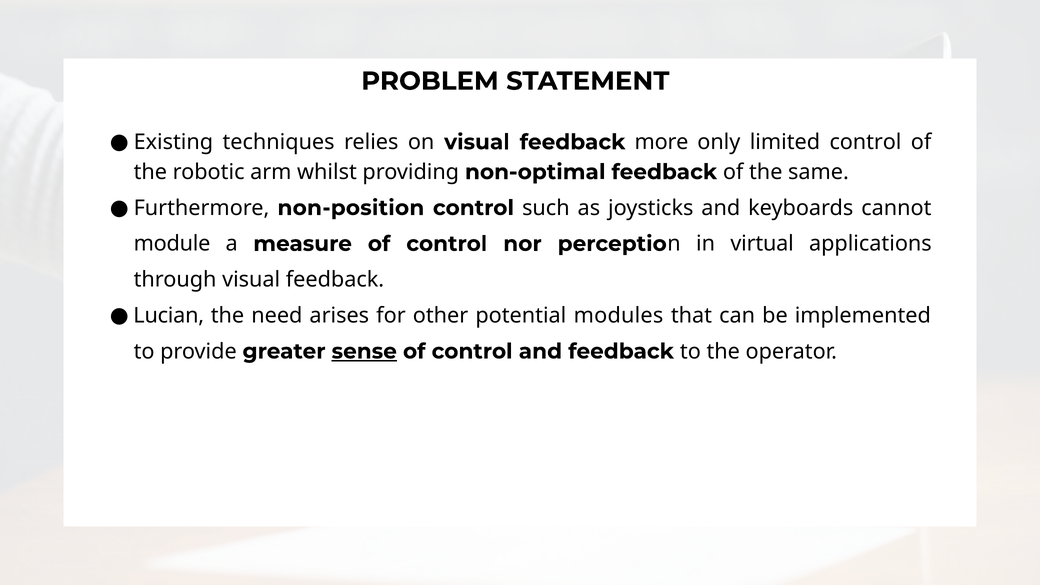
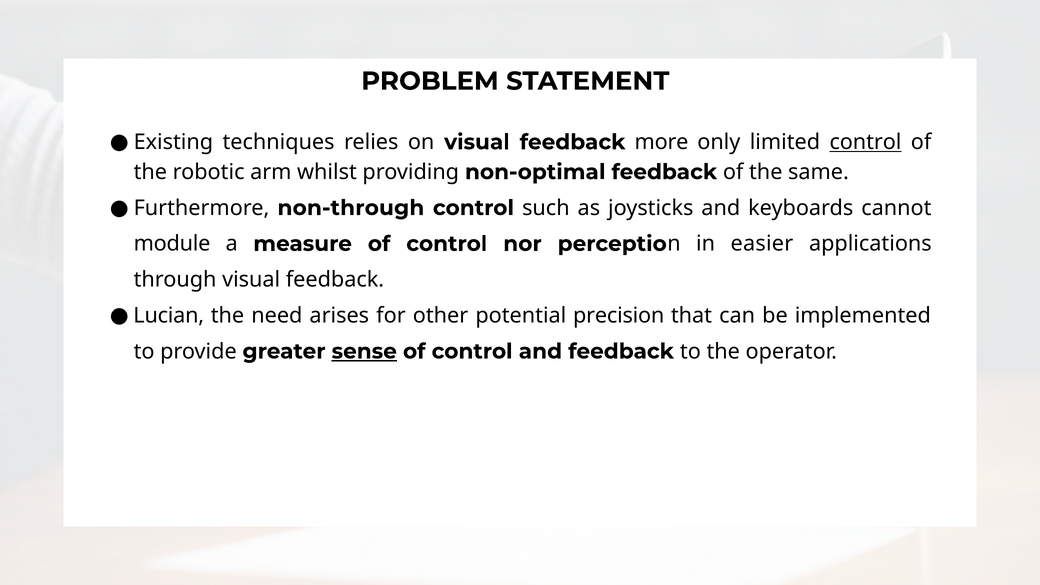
control at (865, 142) underline: none -> present
non-position: non-position -> non-through
virtual: virtual -> easier
modules: modules -> precision
